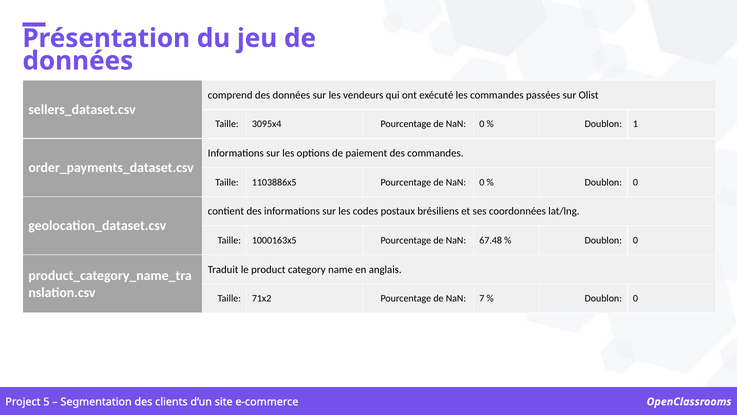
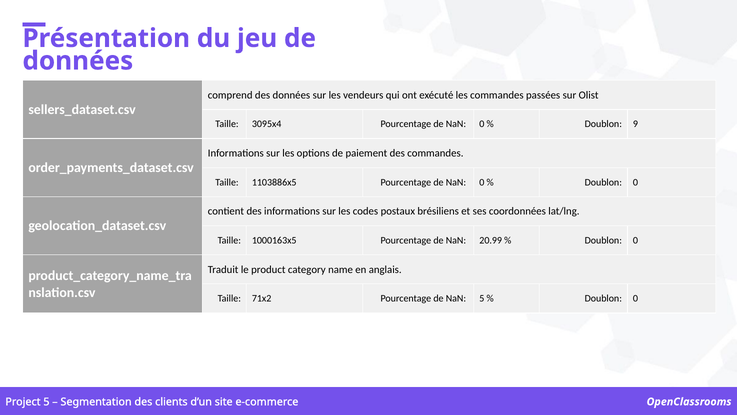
1: 1 -> 9
67.48: 67.48 -> 20.99
NaN 7: 7 -> 5
